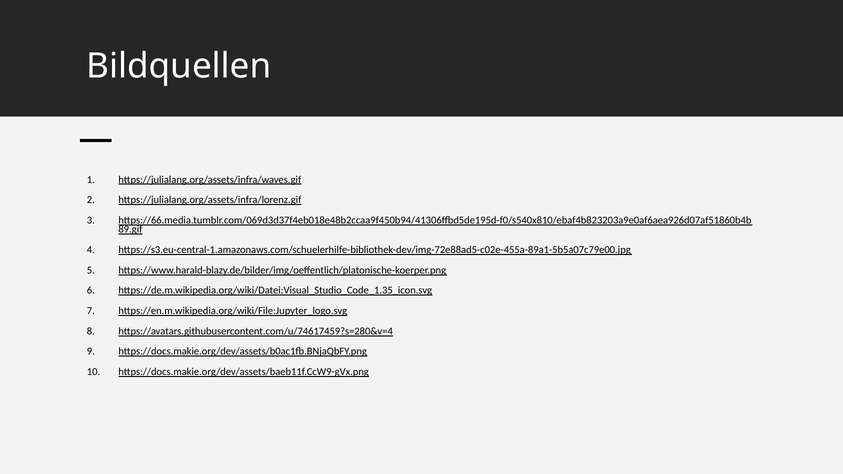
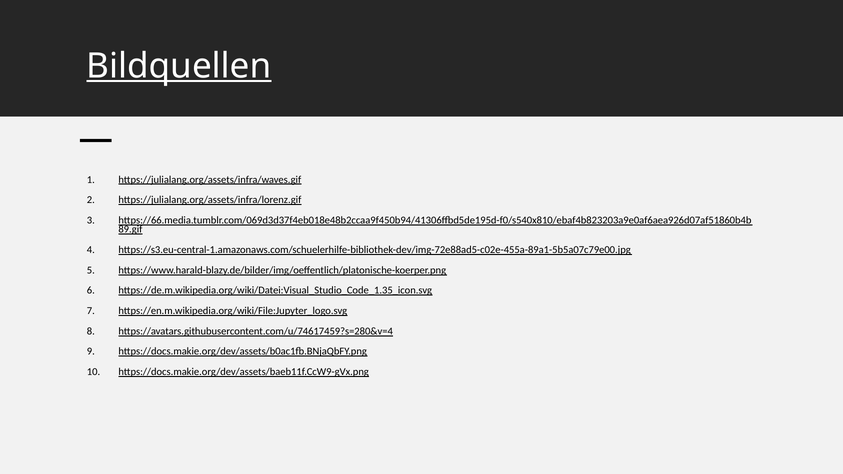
Bildquellen underline: none -> present
